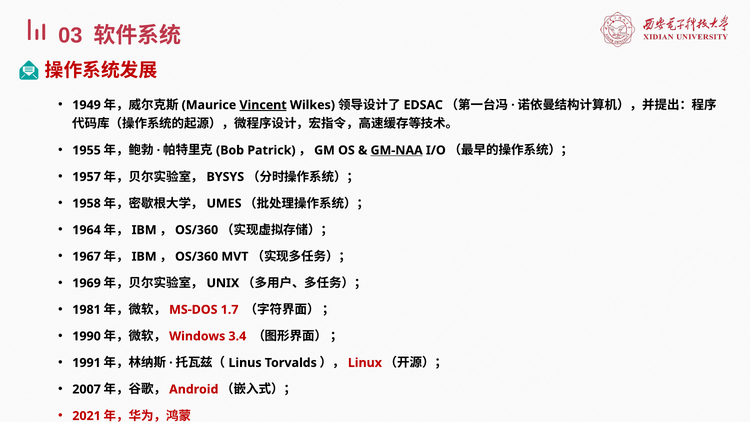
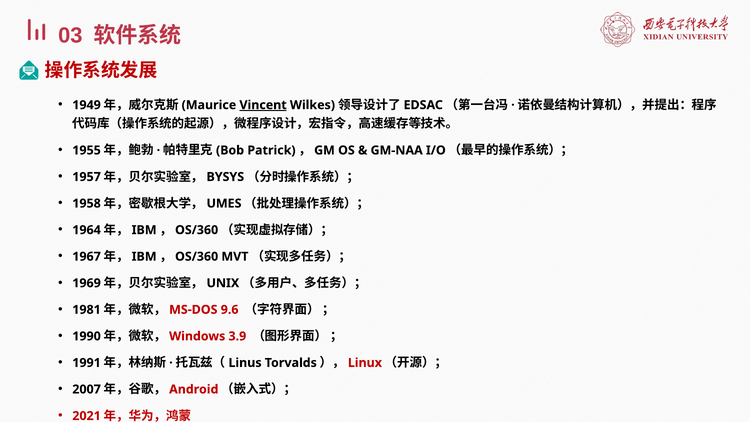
GM-NAA underline: present -> none
1.7: 1.7 -> 9.6
3.4: 3.4 -> 3.9
